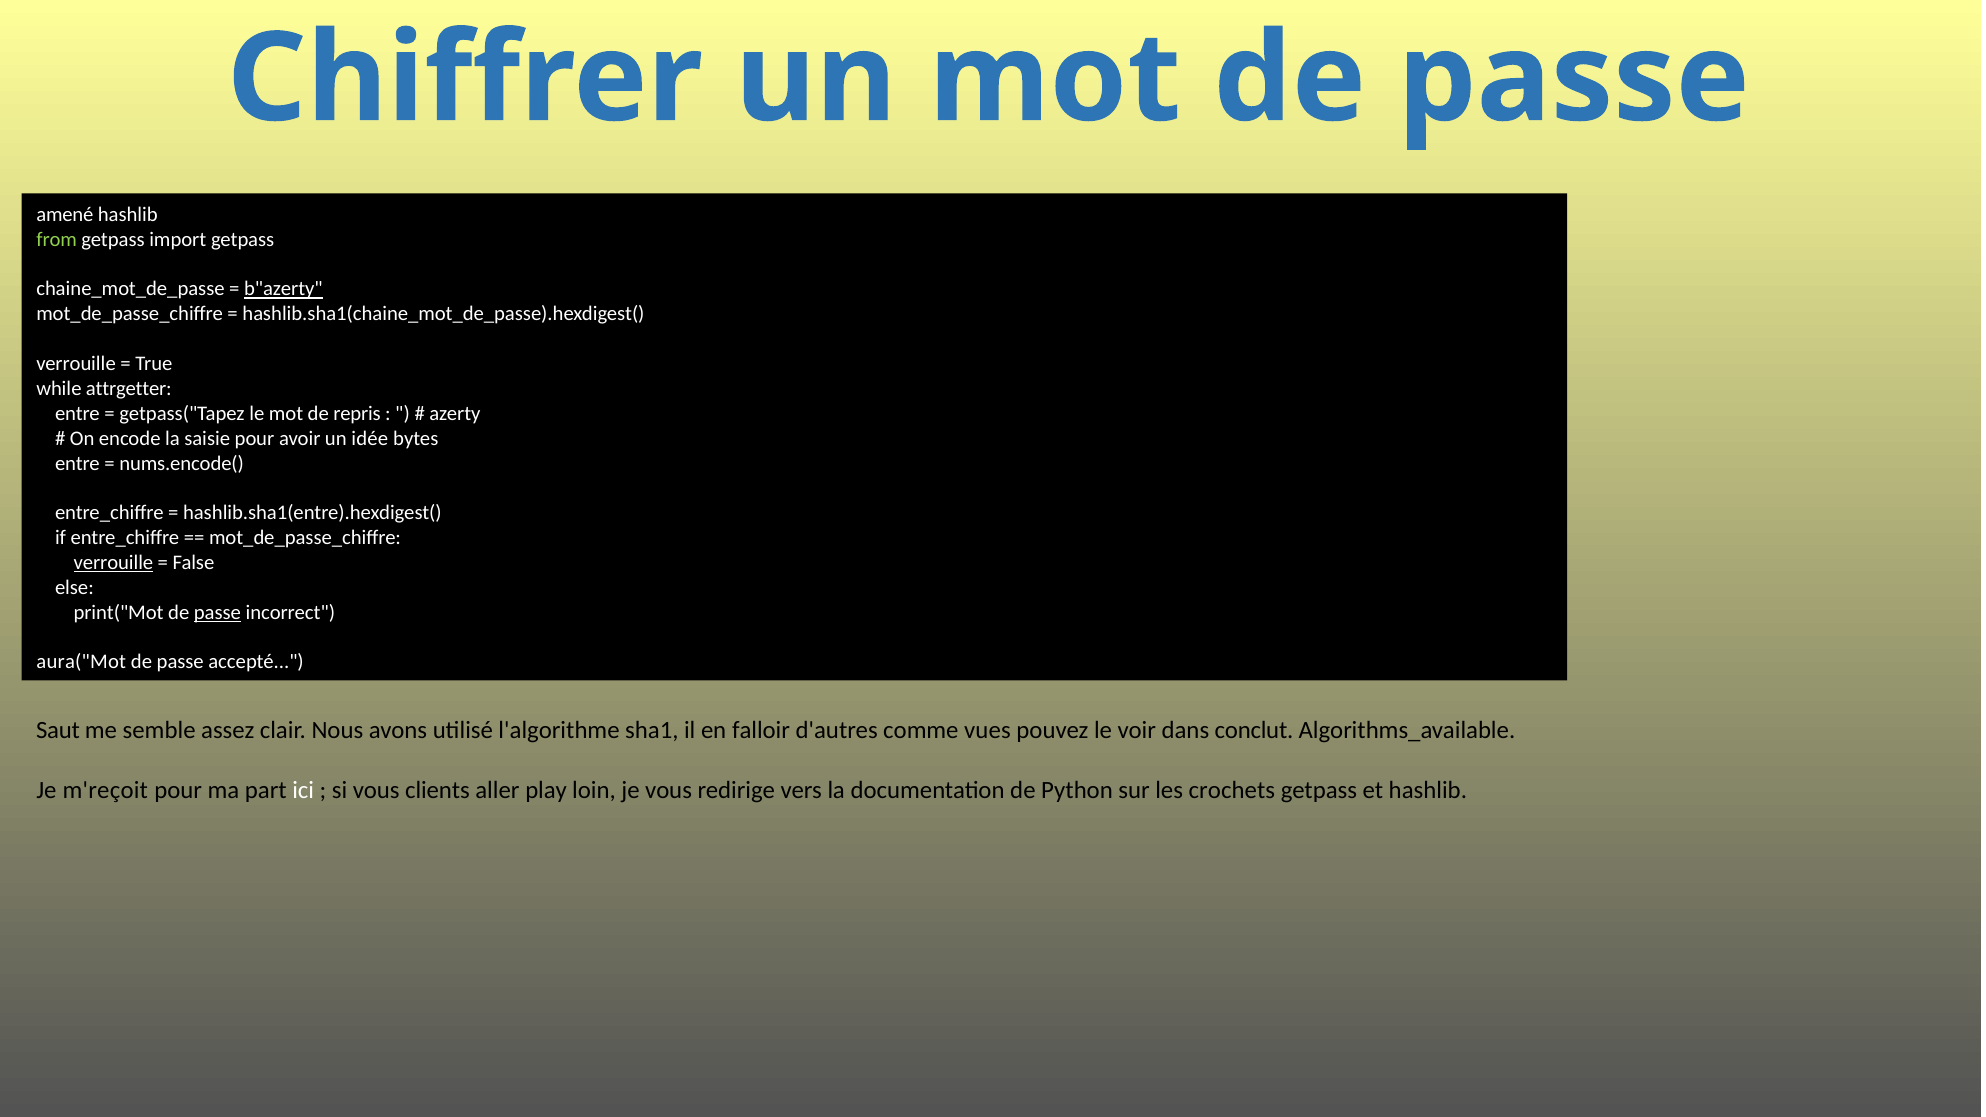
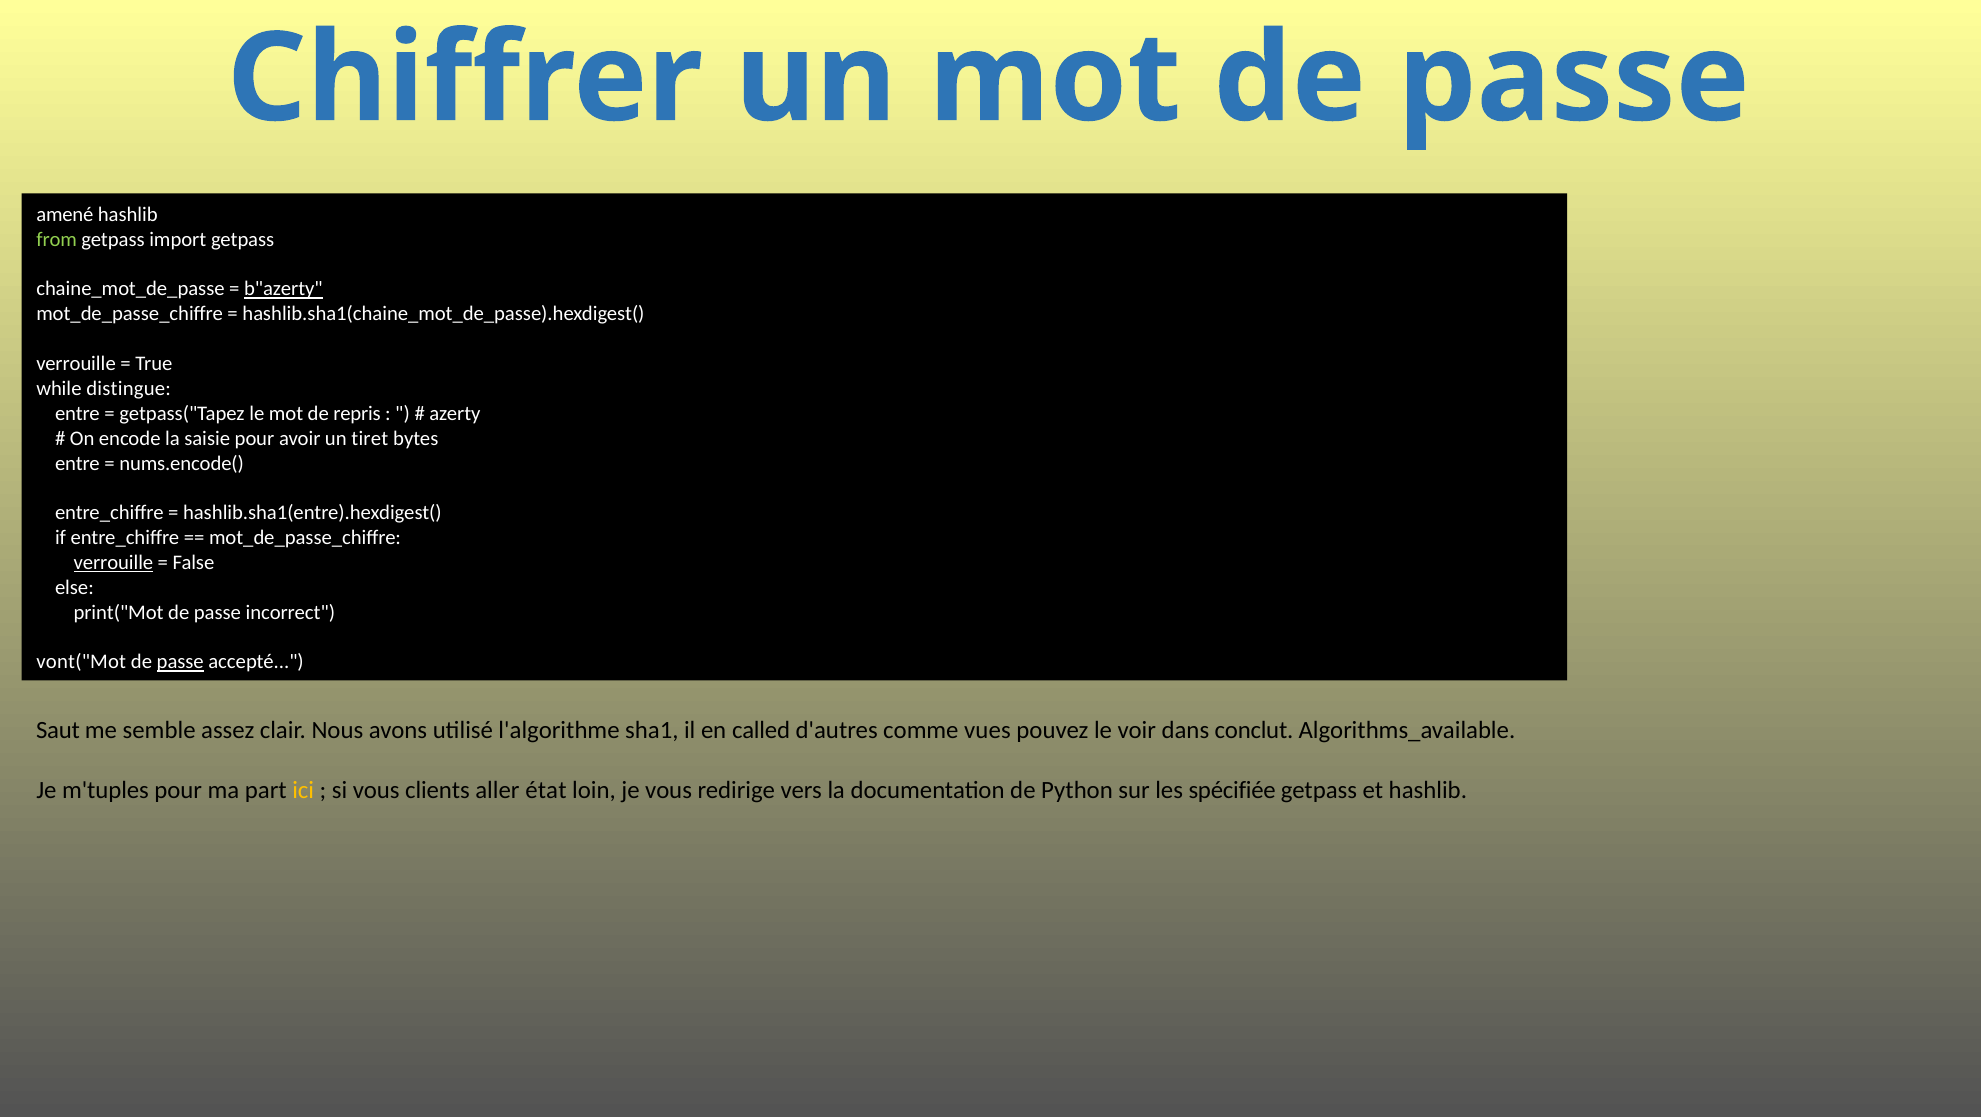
attrgetter: attrgetter -> distingue
idée: idée -> tiret
passe at (217, 612) underline: present -> none
aura("Mot: aura("Mot -> vont("Mot
passe at (180, 662) underline: none -> present
falloir: falloir -> called
m'reçoit: m'reçoit -> m'tuples
ici colour: white -> yellow
play: play -> état
crochets: crochets -> spécifiée
